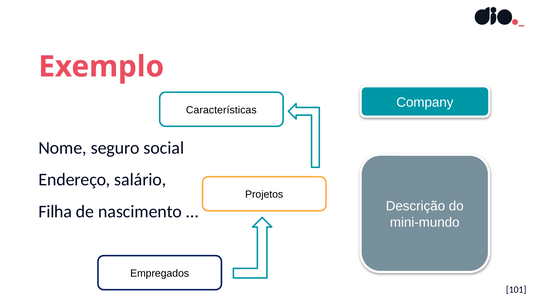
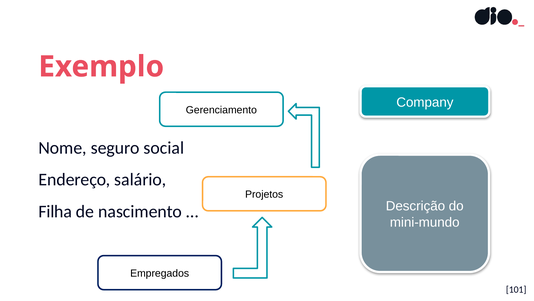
Características: Características -> Gerenciamento
